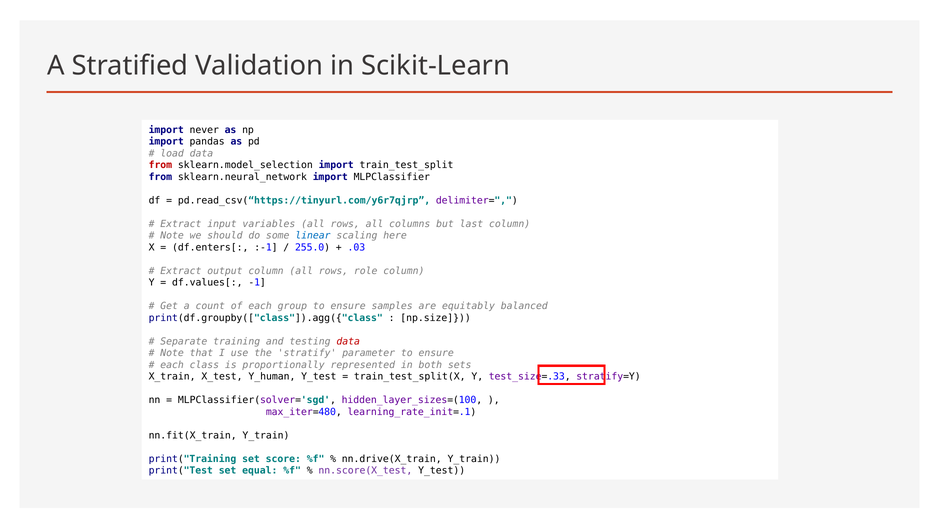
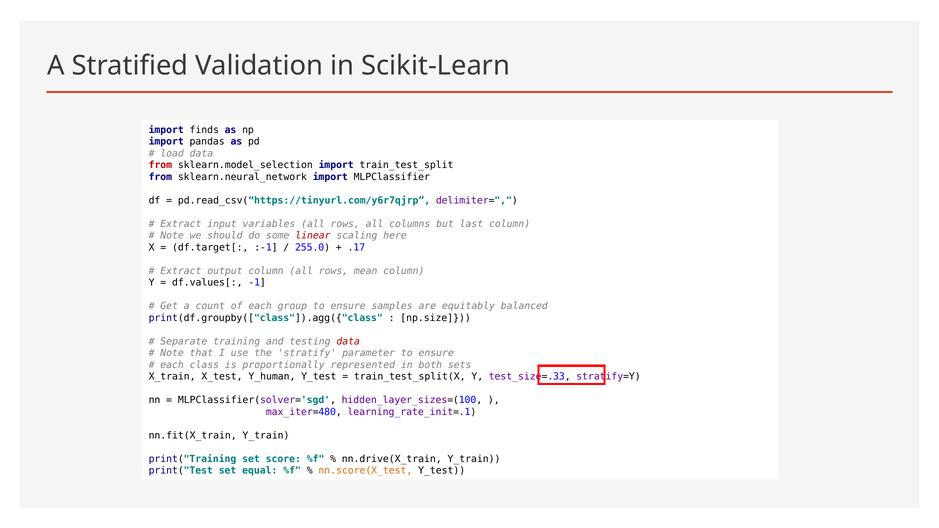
never: never -> finds
linear colour: blue -> red
df.enters[: df.enters[ -> df.target[
.03: .03 -> .17
role: role -> mean
nn.score(X_test colour: purple -> orange
